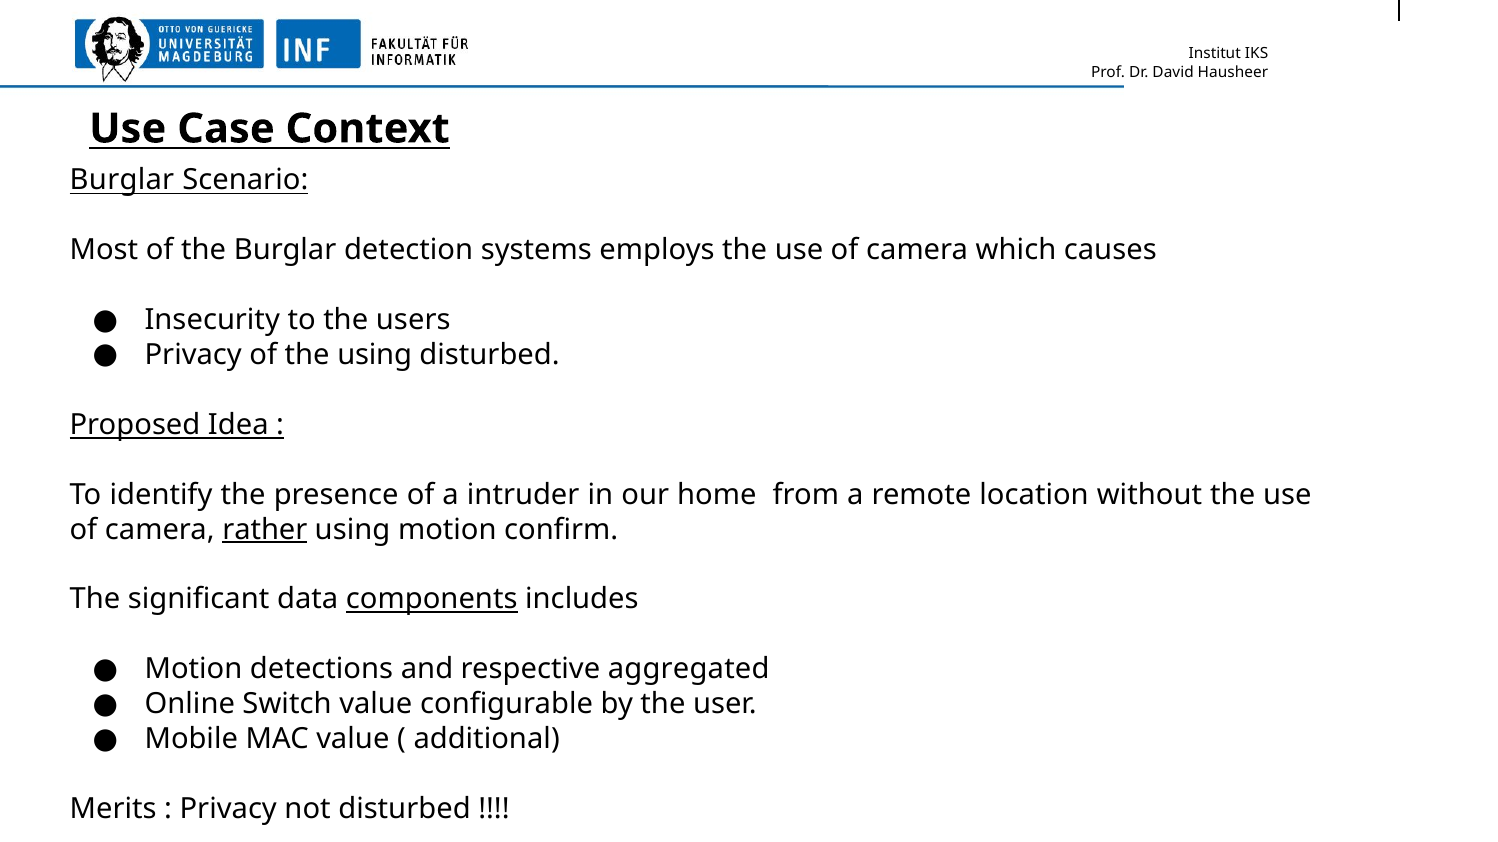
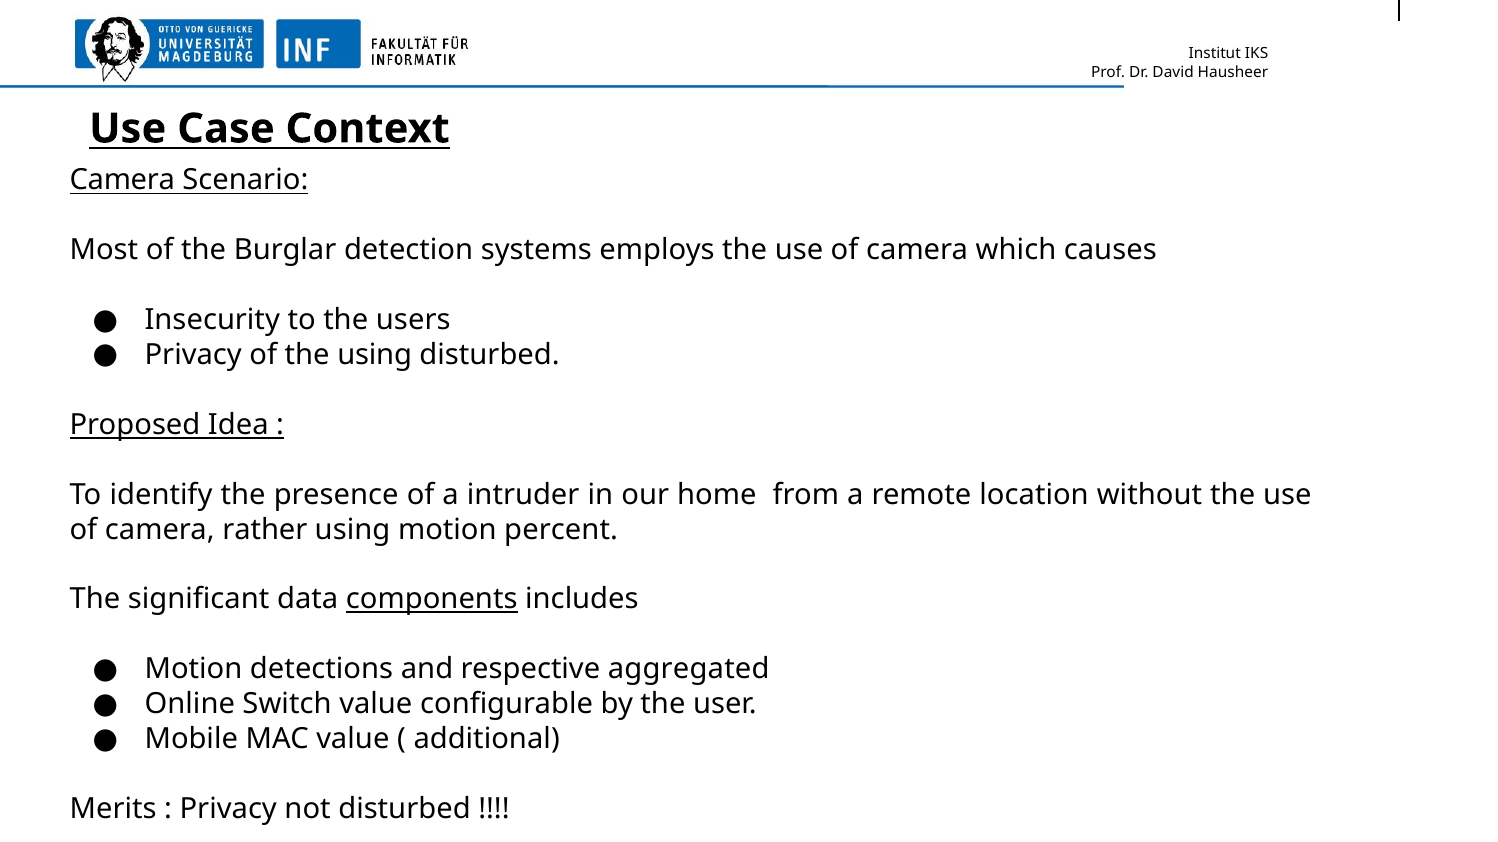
Burglar at (122, 180): Burglar -> Camera
rather underline: present -> none
confirm: confirm -> percent
